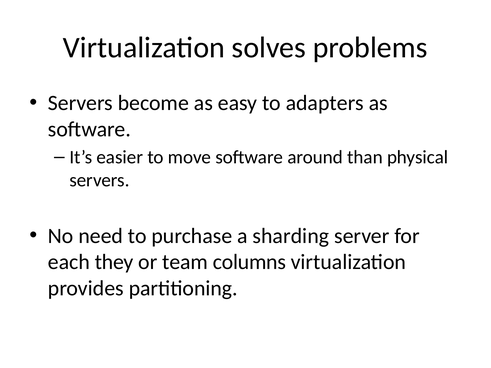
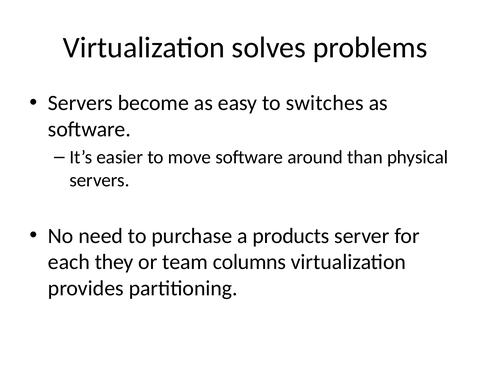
adapters: adapters -> switches
sharding: sharding -> products
